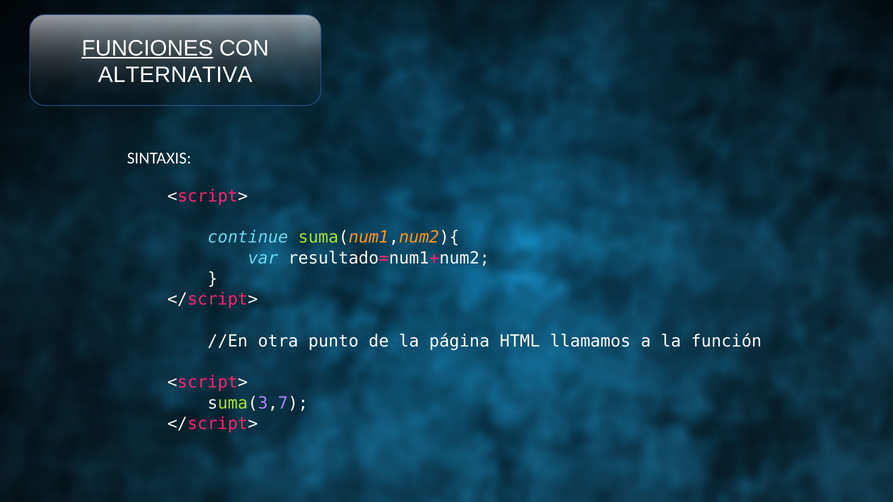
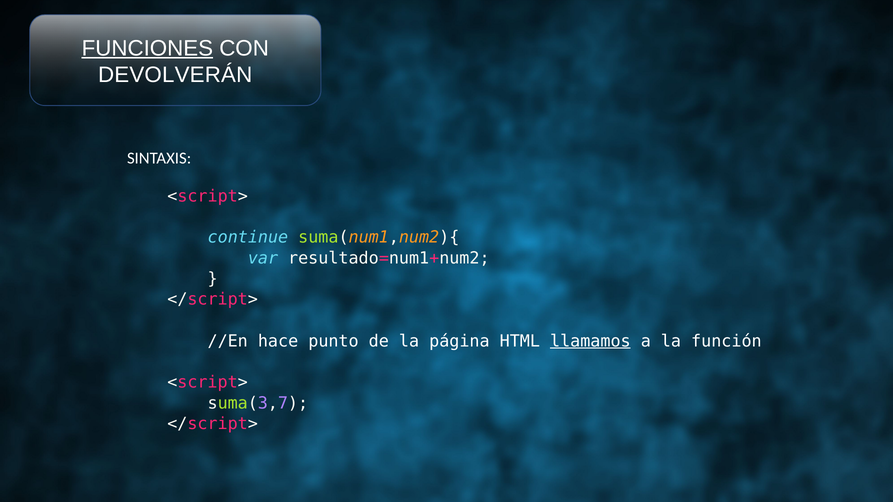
ALTERNATIVA: ALTERNATIVA -> DEVOLVERÁN
otra: otra -> hace
llamamos underline: none -> present
